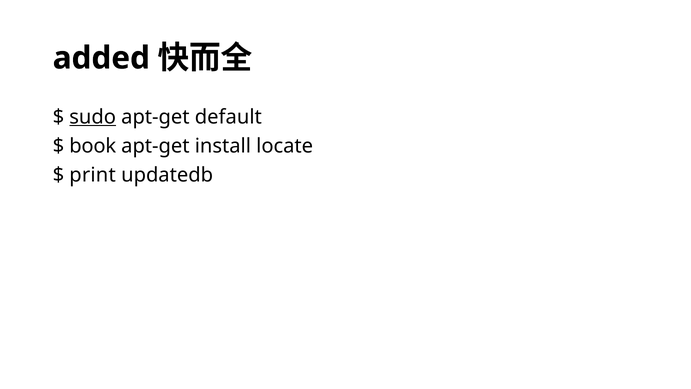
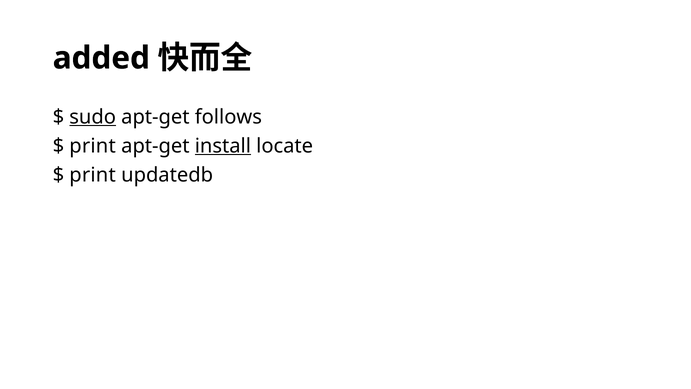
default: default -> follows
book at (93, 146): book -> print
install underline: none -> present
